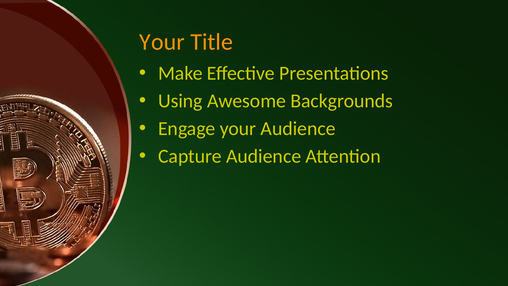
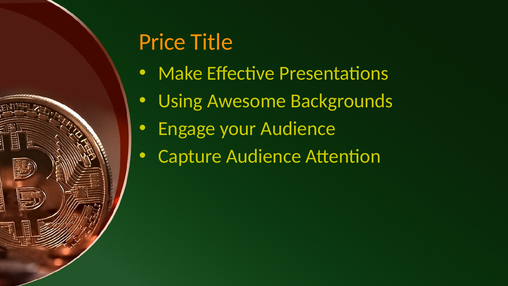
Your at (162, 42): Your -> Price
